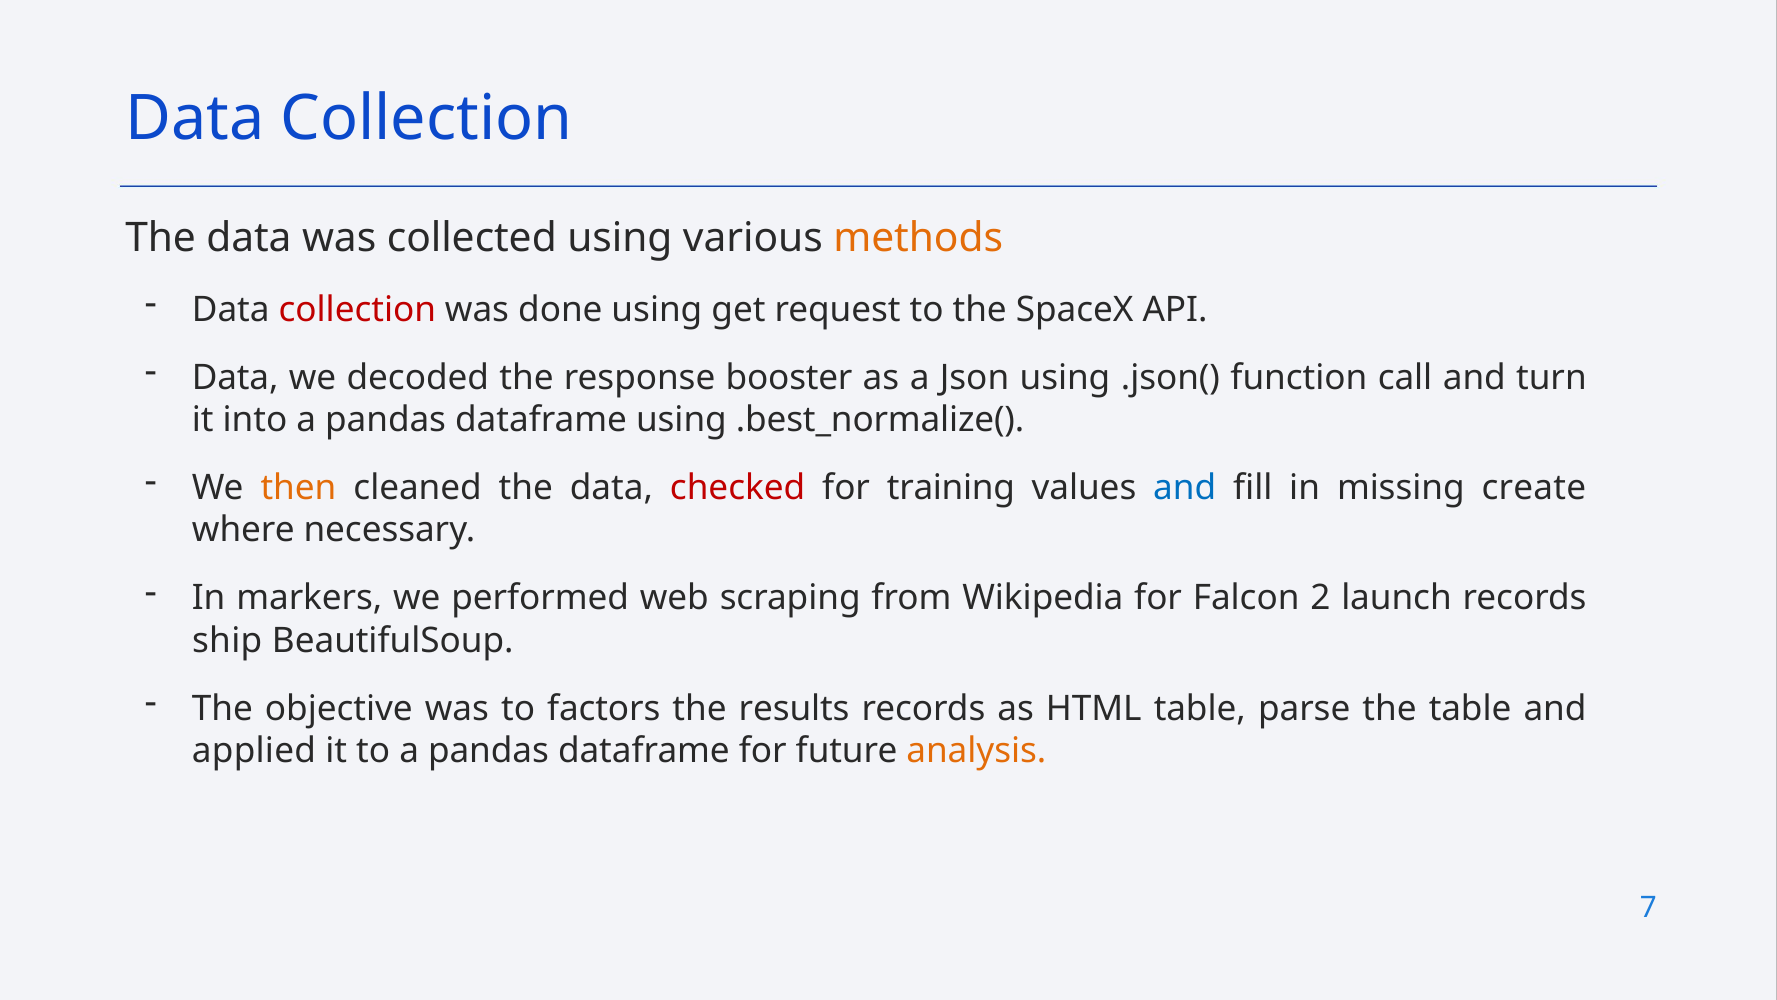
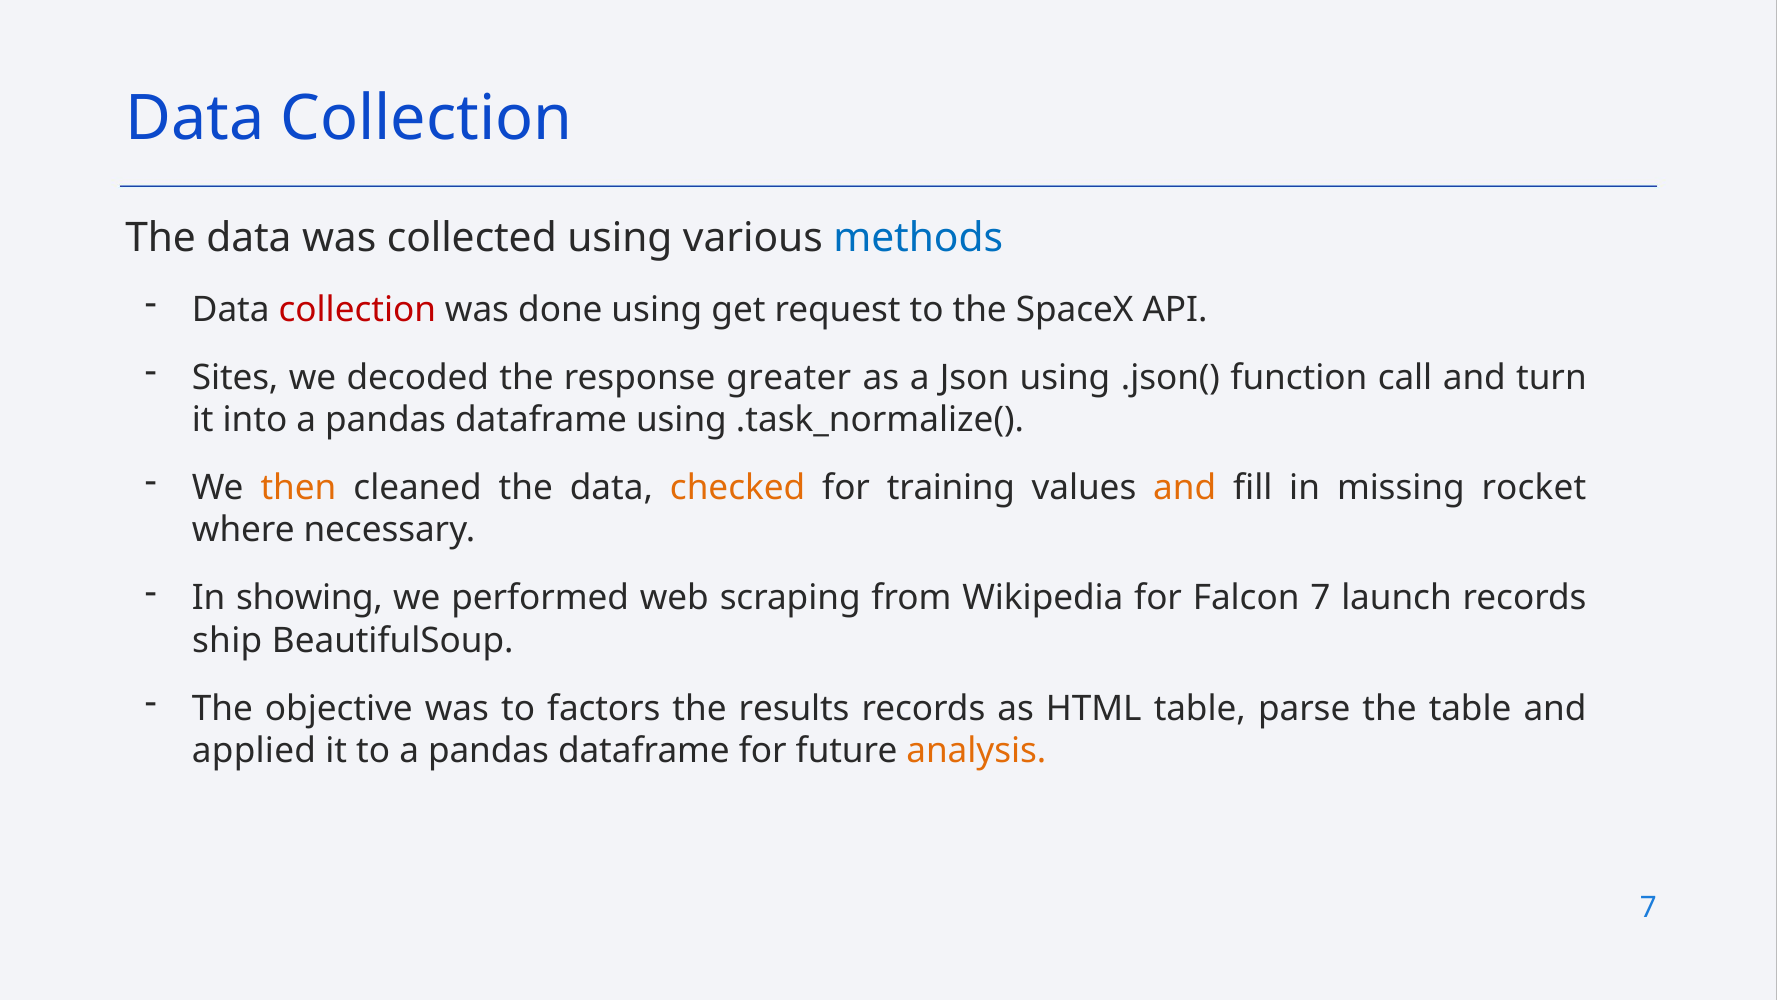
methods colour: orange -> blue
Data at (235, 378): Data -> Sites
booster: booster -> greater
.best_normalize(: .best_normalize( -> .task_normalize(
checked colour: red -> orange
and at (1185, 488) colour: blue -> orange
create: create -> rocket
markers: markers -> showing
Falcon 2: 2 -> 7
